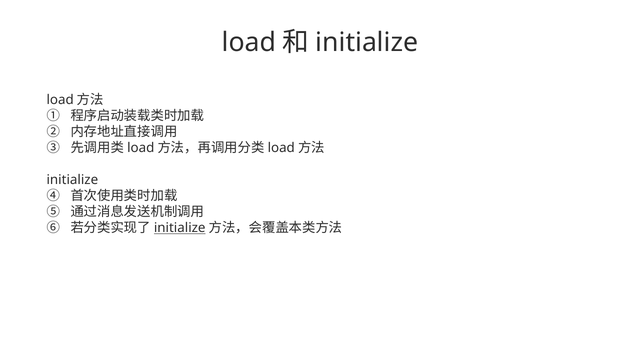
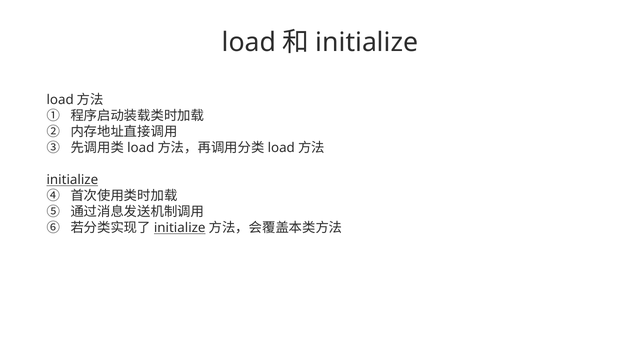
initialize at (72, 180) underline: none -> present
